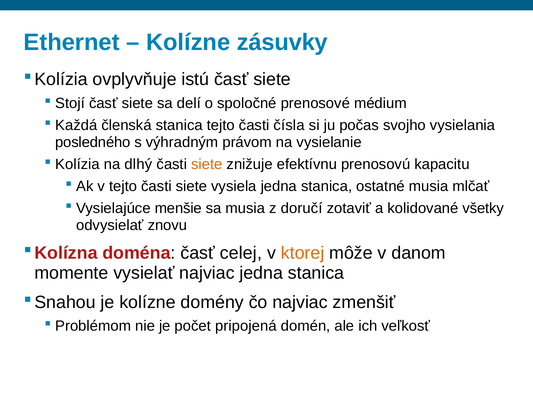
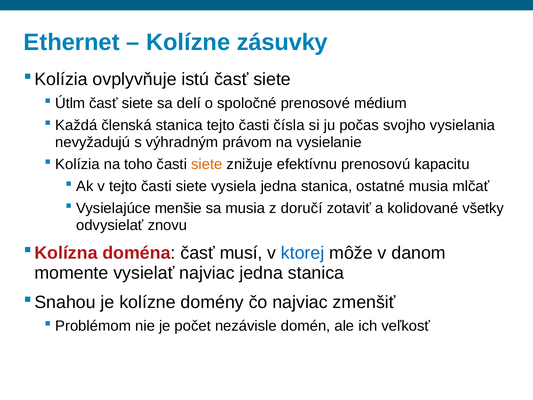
Stojí: Stojí -> Útlm
posledného: posledného -> nevyžadujú
dlhý: dlhý -> toho
celej: celej -> musí
ktorej colour: orange -> blue
pripojená: pripojená -> nezávisle
